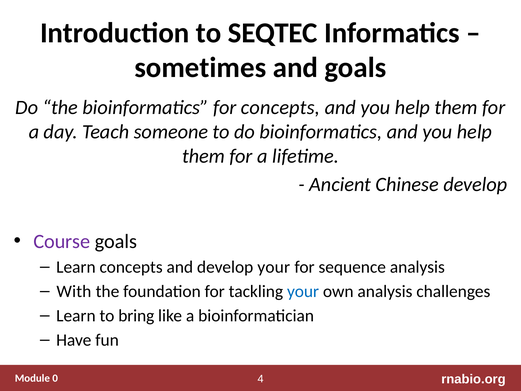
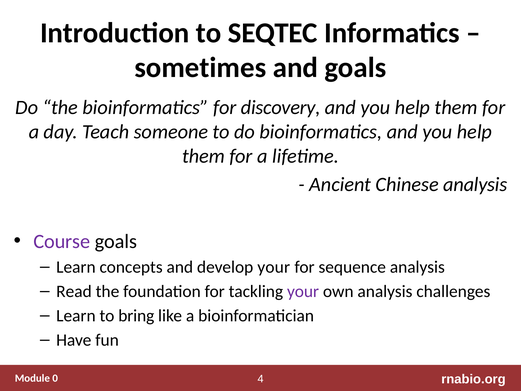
for concepts: concepts -> discovery
Chinese develop: develop -> analysis
With: With -> Read
your at (303, 291) colour: blue -> purple
